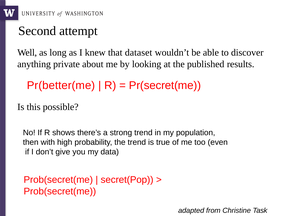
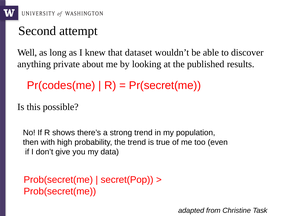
Pr(better(me: Pr(better(me -> Pr(codes(me
